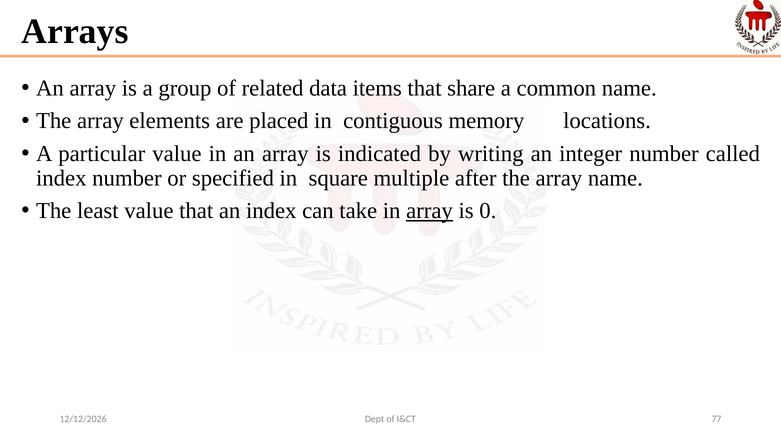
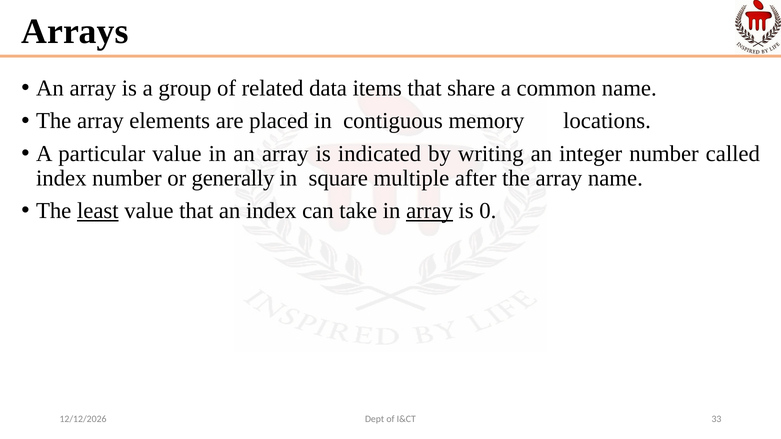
specified: specified -> generally
least underline: none -> present
77: 77 -> 33
